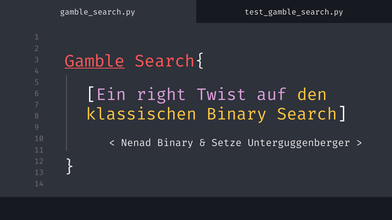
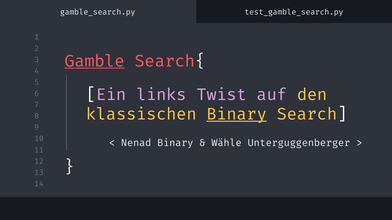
right: right -> links
Binary at (237, 115) underline: none -> present
Setze: Setze -> Wähle
